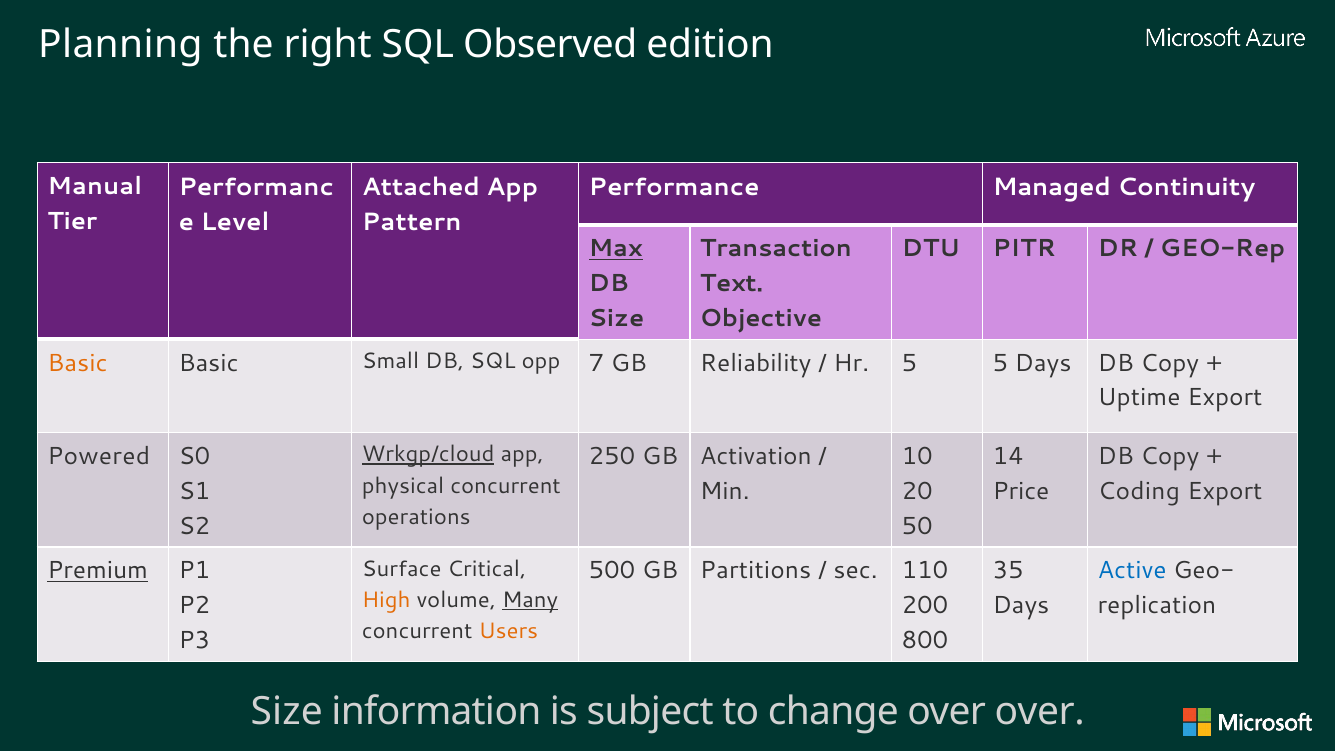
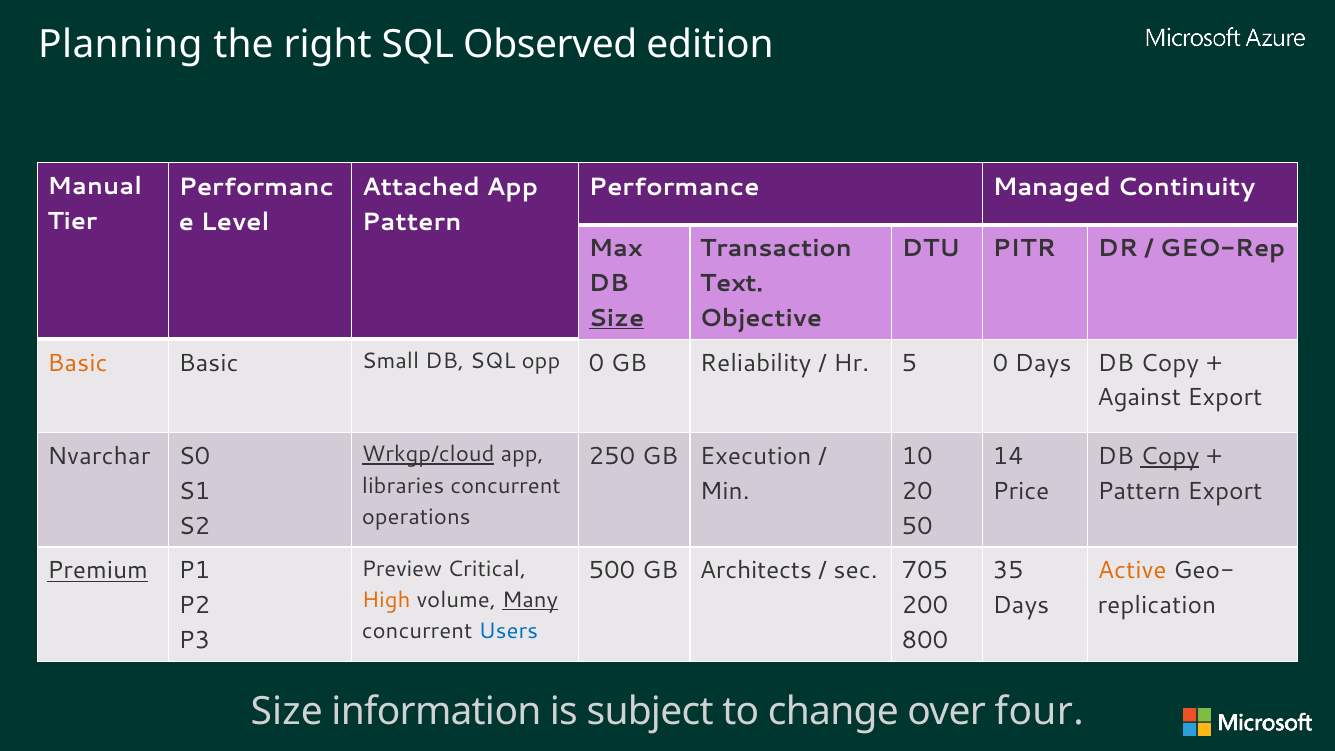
Max underline: present -> none
Size at (616, 318) underline: none -> present
opp 7: 7 -> 0
5 5: 5 -> 0
Uptime: Uptime -> Against
Powered: Powered -> Nvarchar
Activation: Activation -> Execution
Copy at (1170, 456) underline: none -> present
physical: physical -> libraries
Coding at (1139, 491): Coding -> Pattern
Surface: Surface -> Preview
Partitions: Partitions -> Architects
110: 110 -> 705
Active colour: blue -> orange
Users colour: orange -> blue
over over: over -> four
